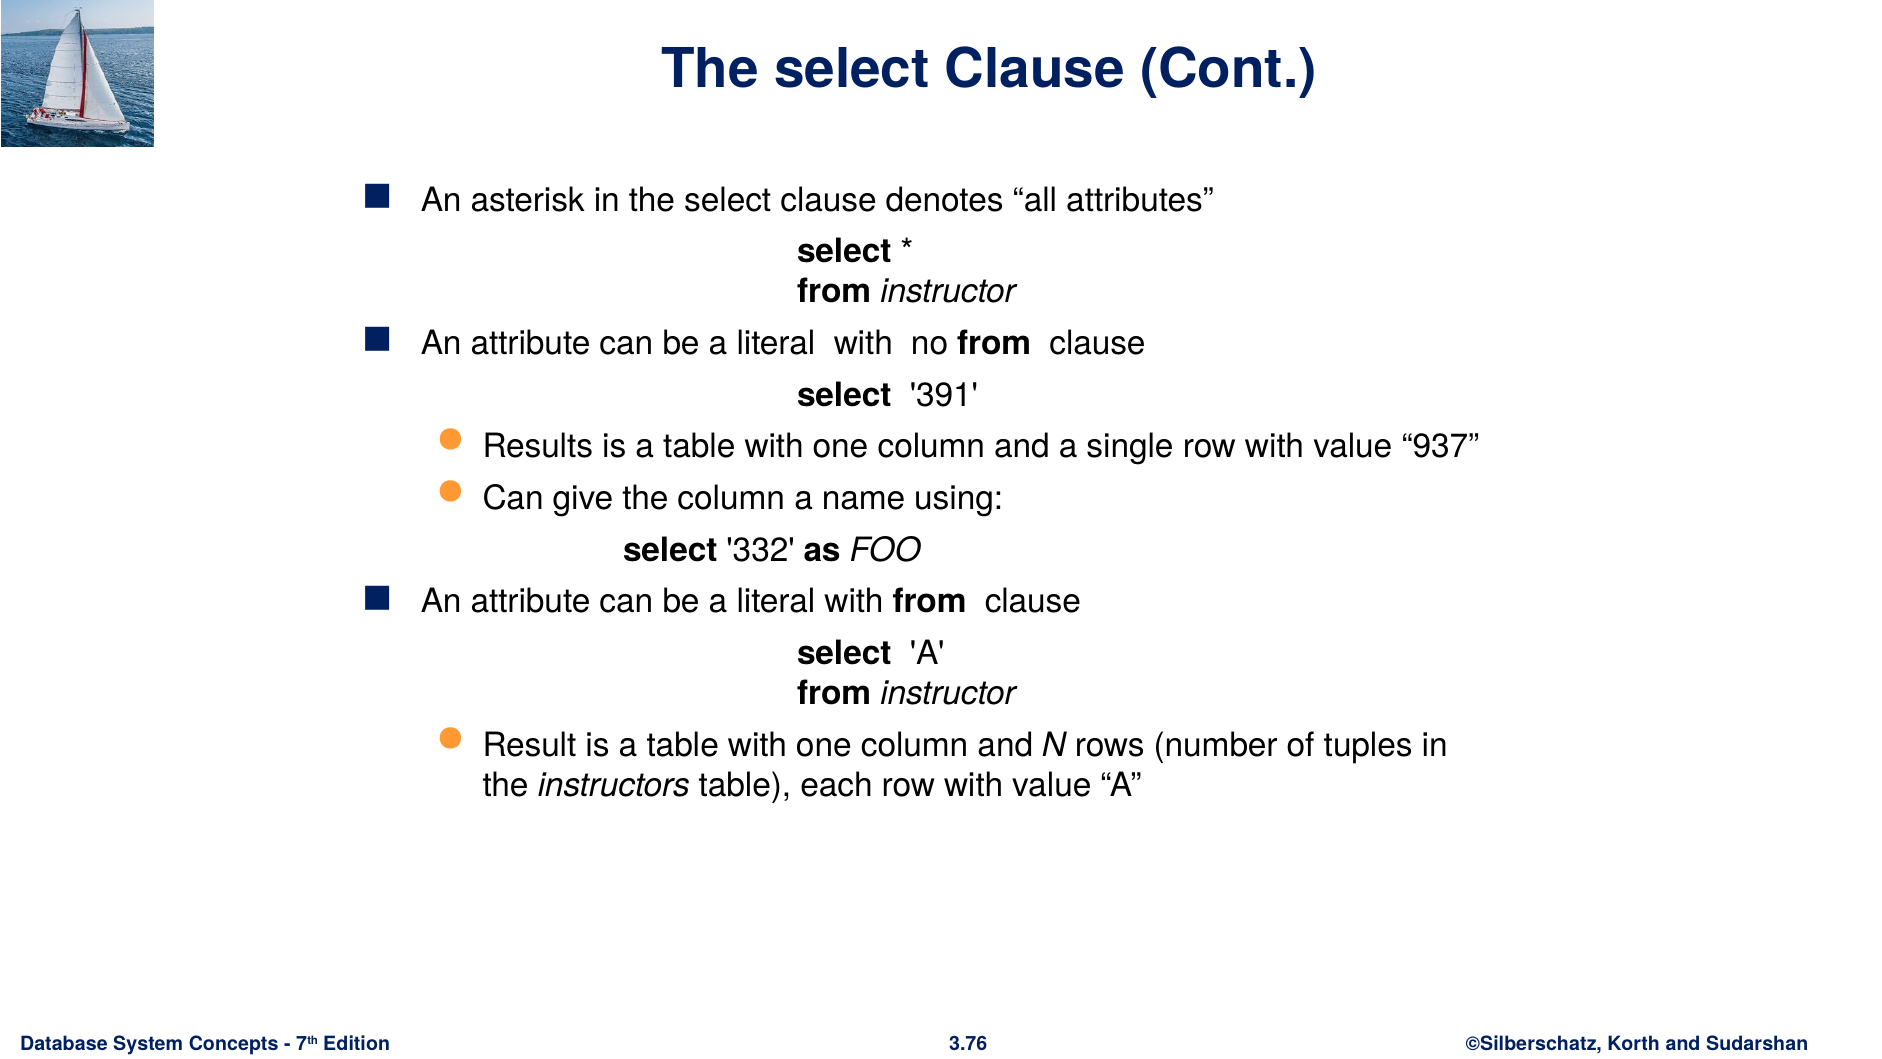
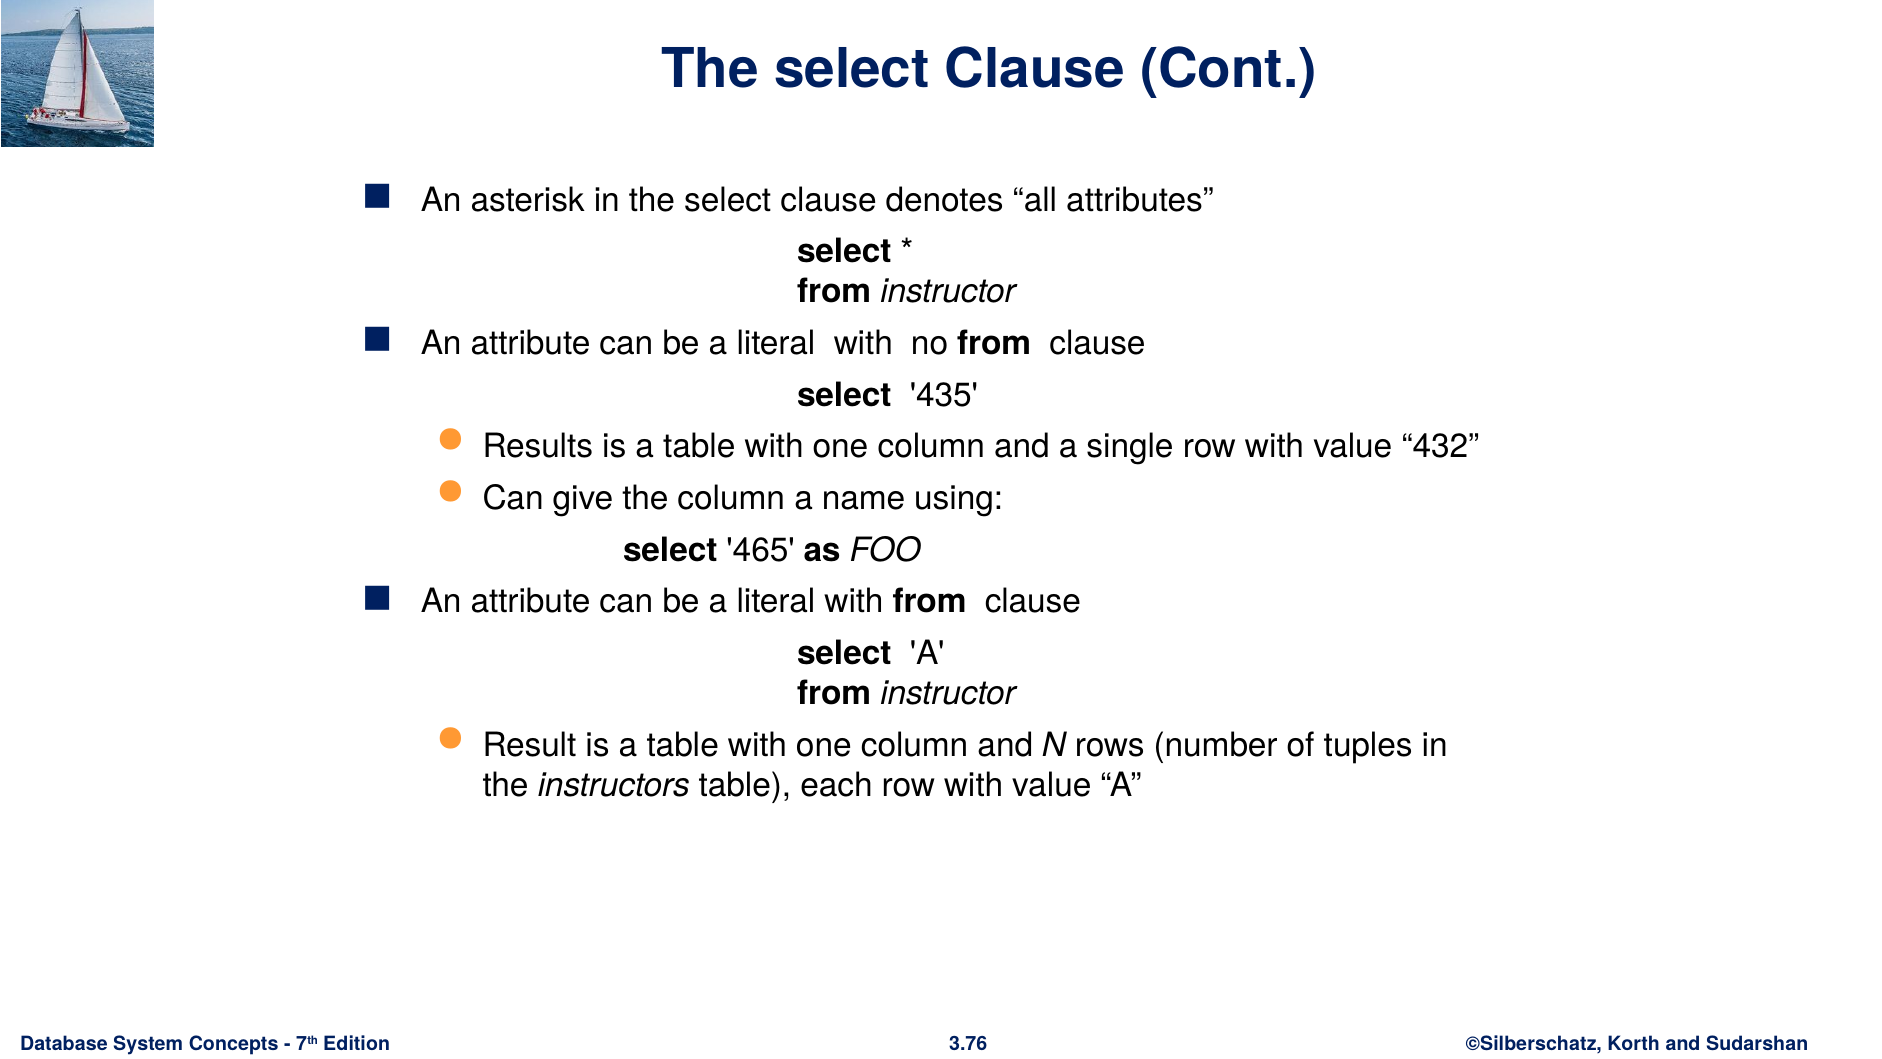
391: 391 -> 435
937: 937 -> 432
332: 332 -> 465
